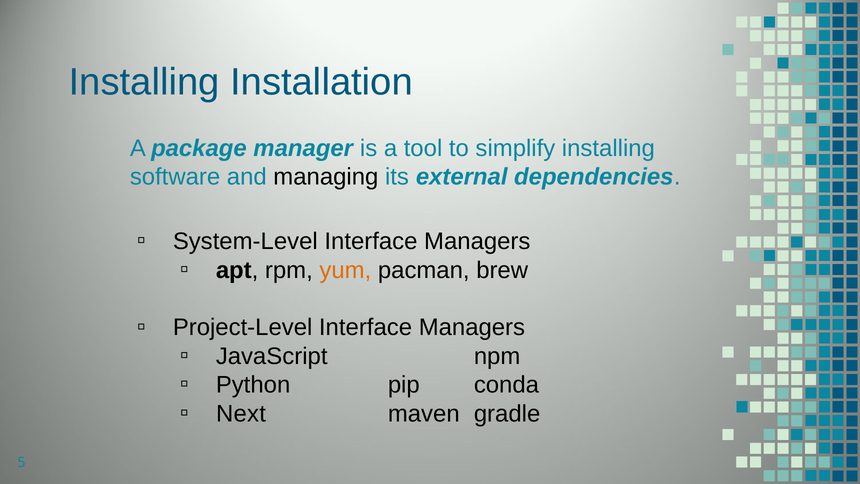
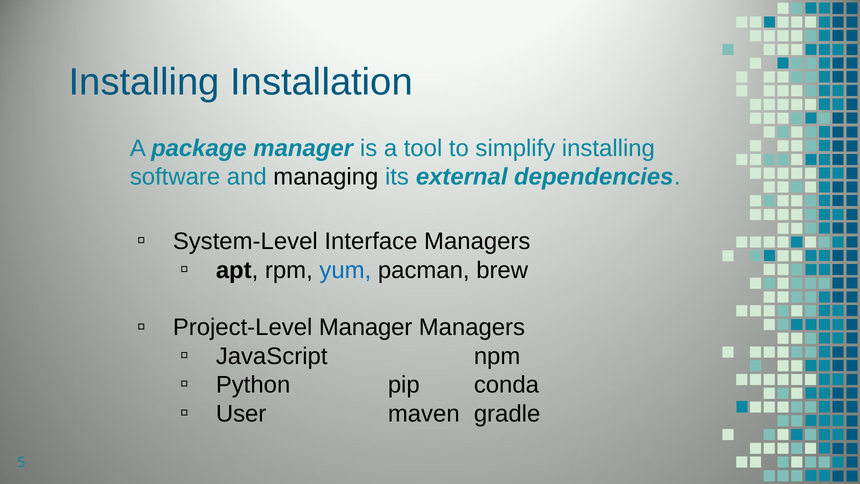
yum colour: orange -> blue
Project-Level Interface: Interface -> Manager
Next: Next -> User
